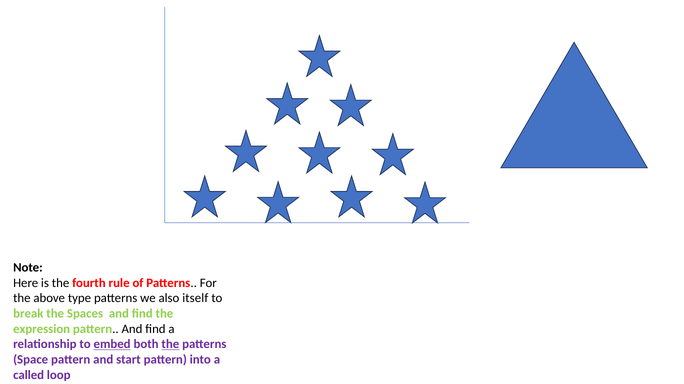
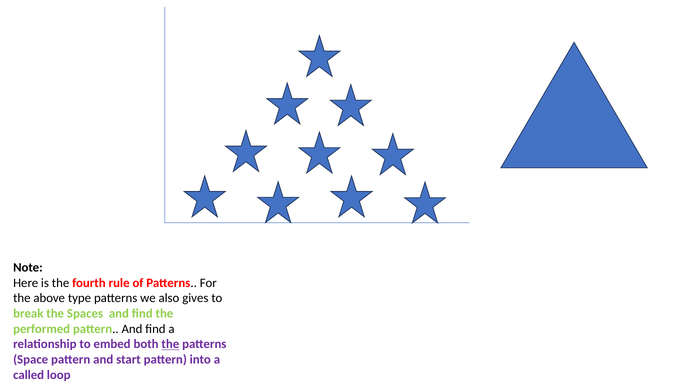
itself: itself -> gives
expression: expression -> performed
embed underline: present -> none
